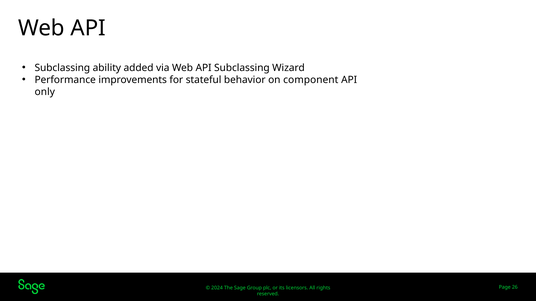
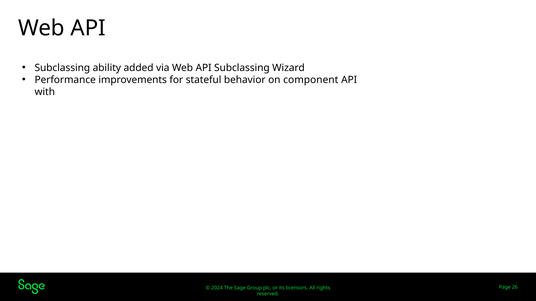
only: only -> with
